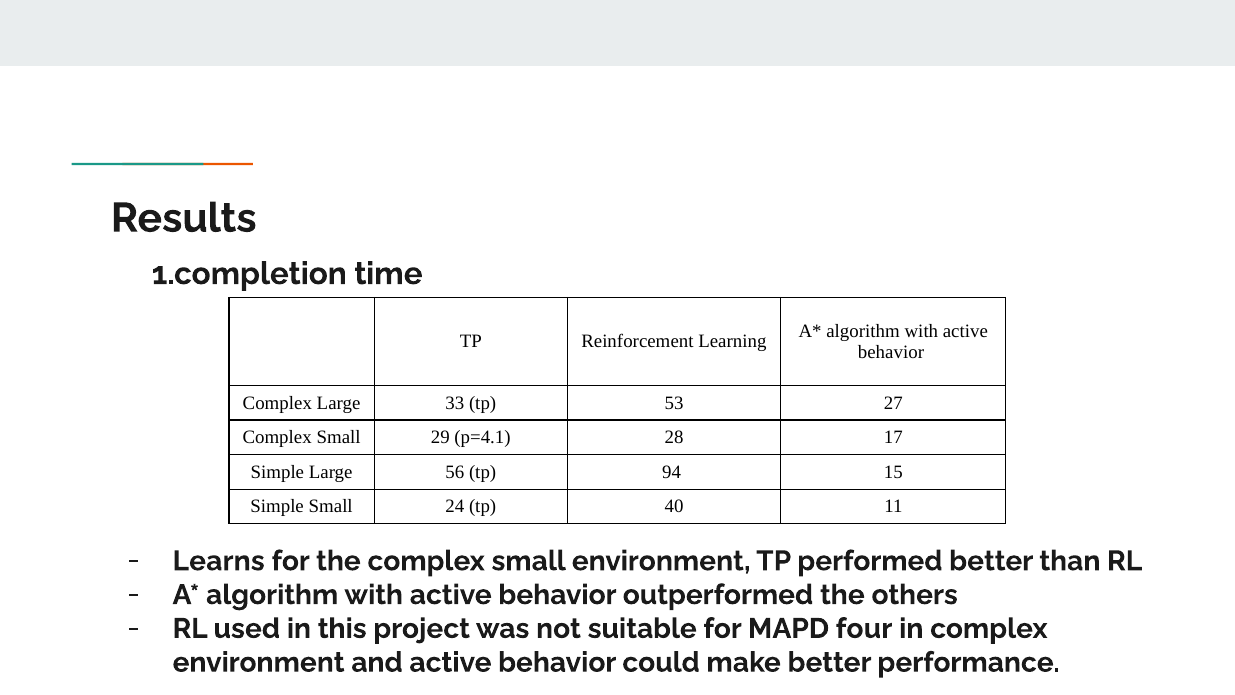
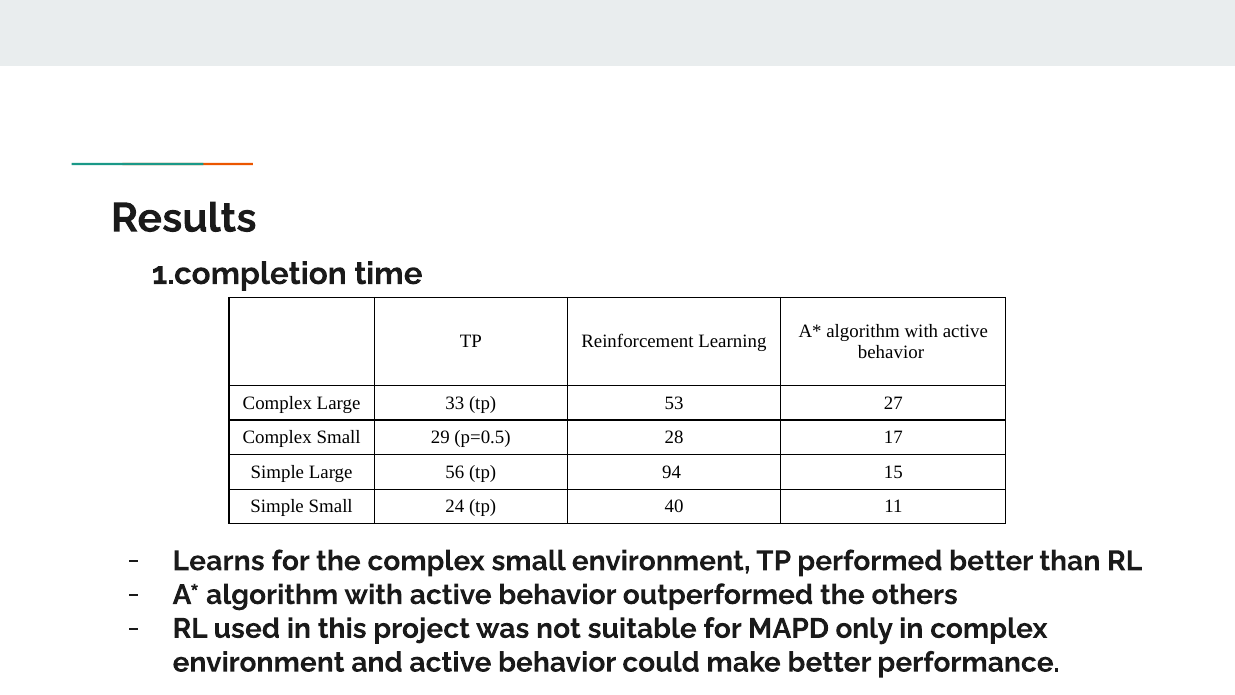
p=4.1: p=4.1 -> p=0.5
four: four -> only
